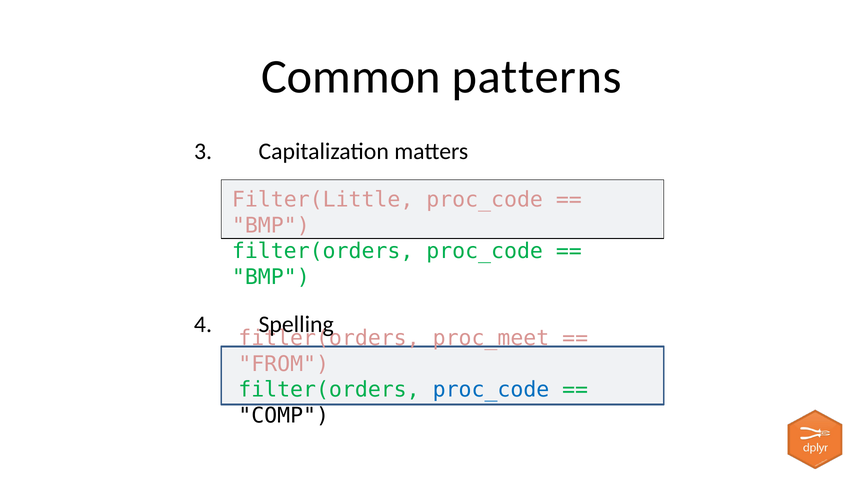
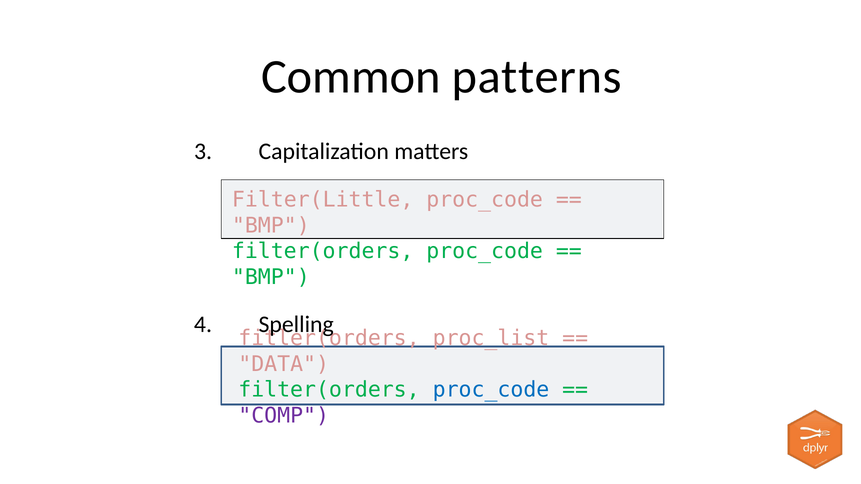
proc_meet: proc_meet -> proc_list
FROM: FROM -> DATA
COMP colour: black -> purple
